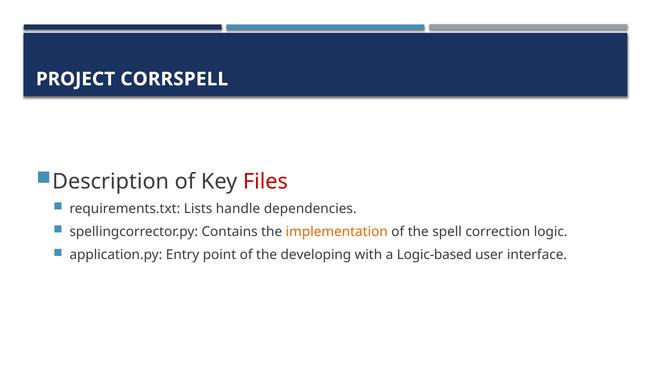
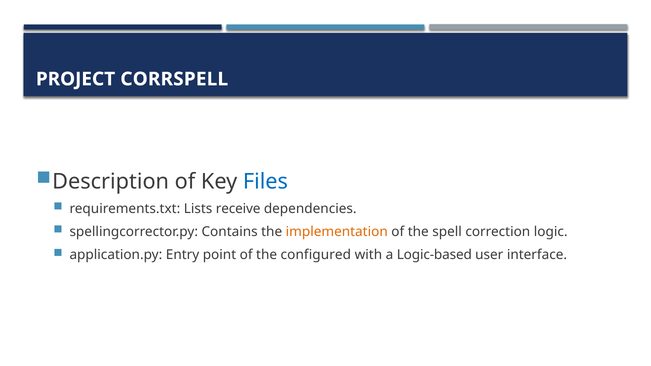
Files colour: red -> blue
handle: handle -> receive
developing: developing -> configured
